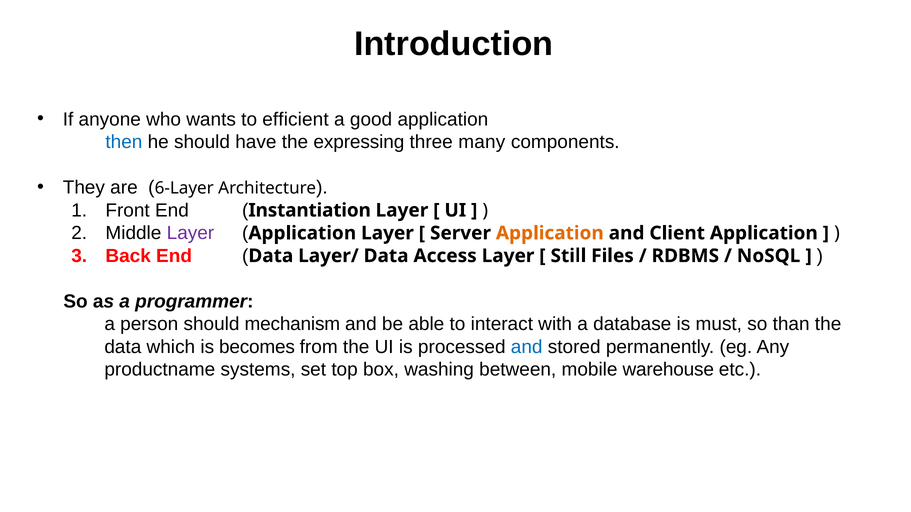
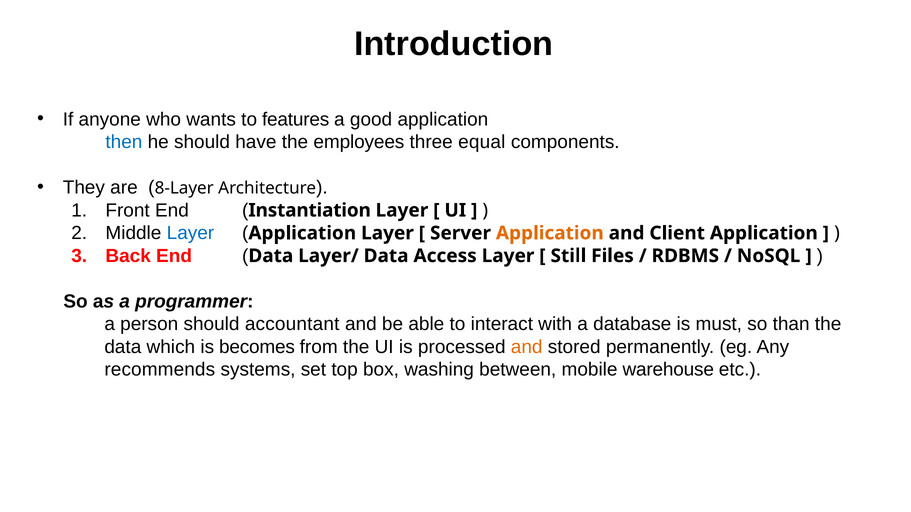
efficient: efficient -> features
expressing: expressing -> employees
many: many -> equal
6-Layer: 6-Layer -> 8-Layer
Layer at (190, 233) colour: purple -> blue
mechanism: mechanism -> accountant
and at (527, 347) colour: blue -> orange
productname: productname -> recommends
